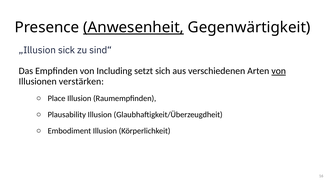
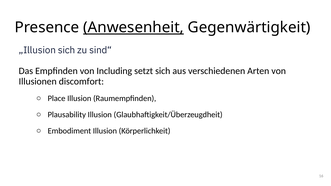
„Illusion sick: sick -> sich
von at (279, 71) underline: present -> none
verstärken: verstärken -> discomfort
